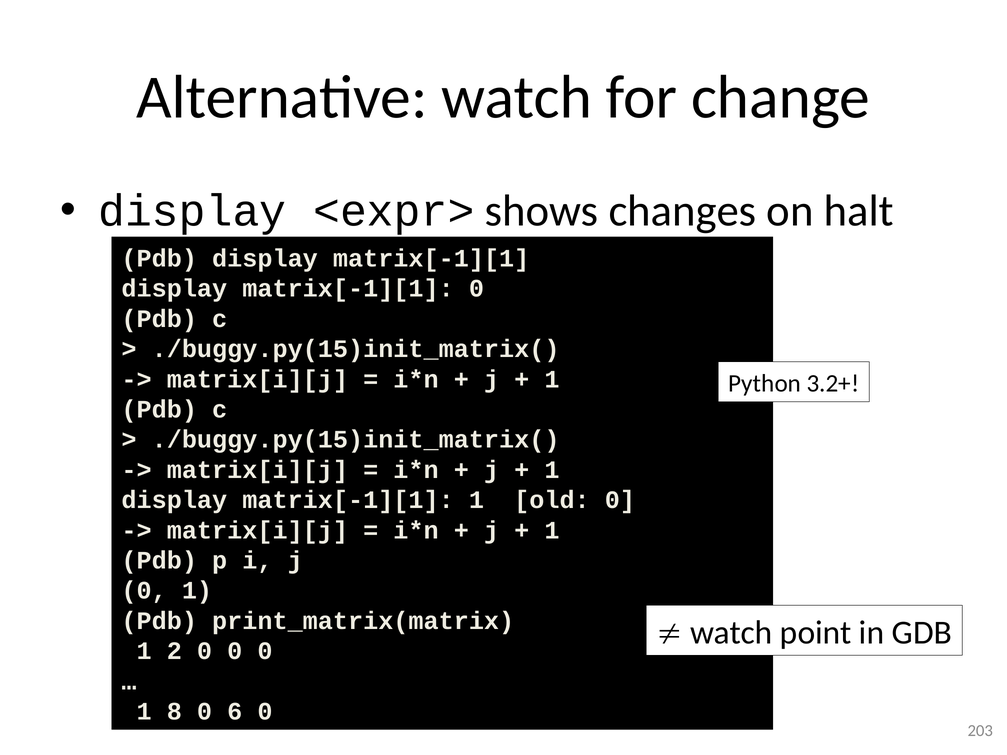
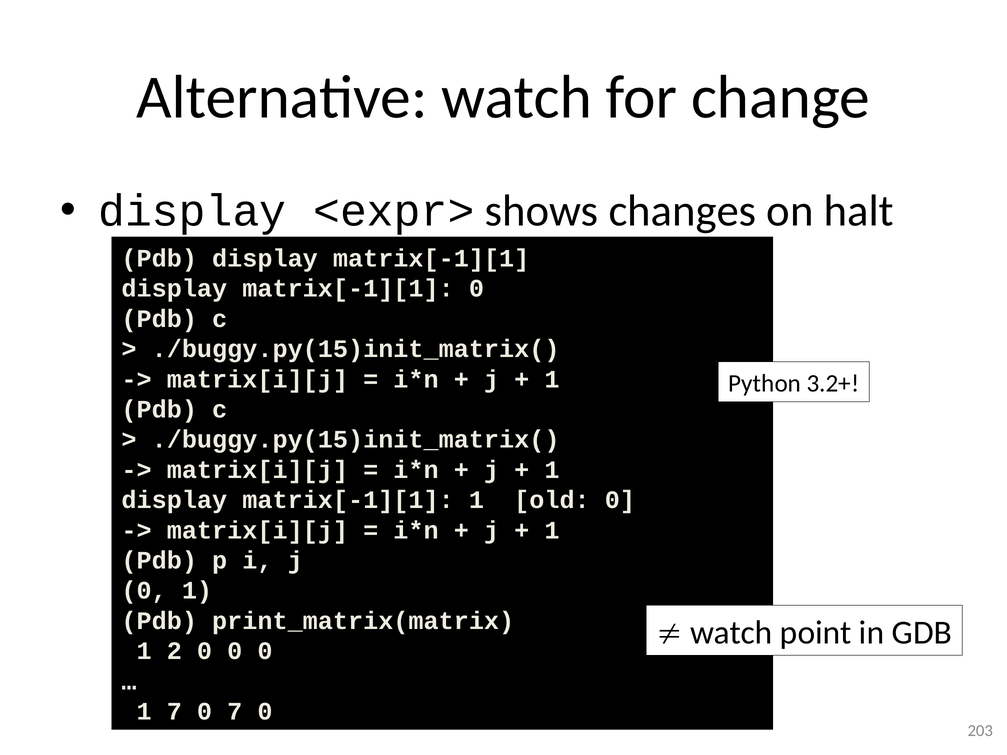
1 8: 8 -> 7
0 6: 6 -> 7
